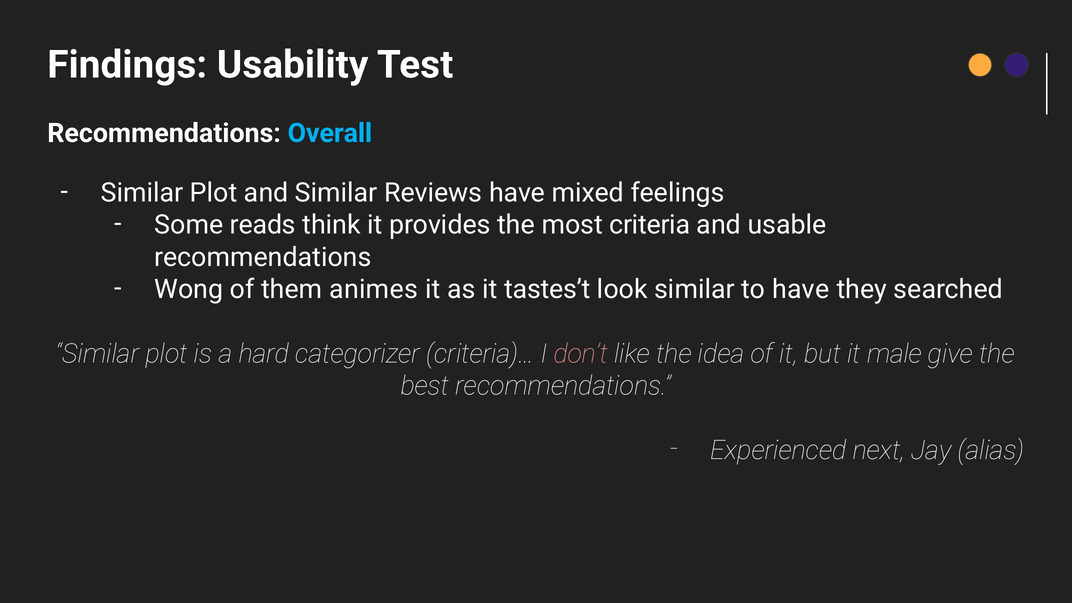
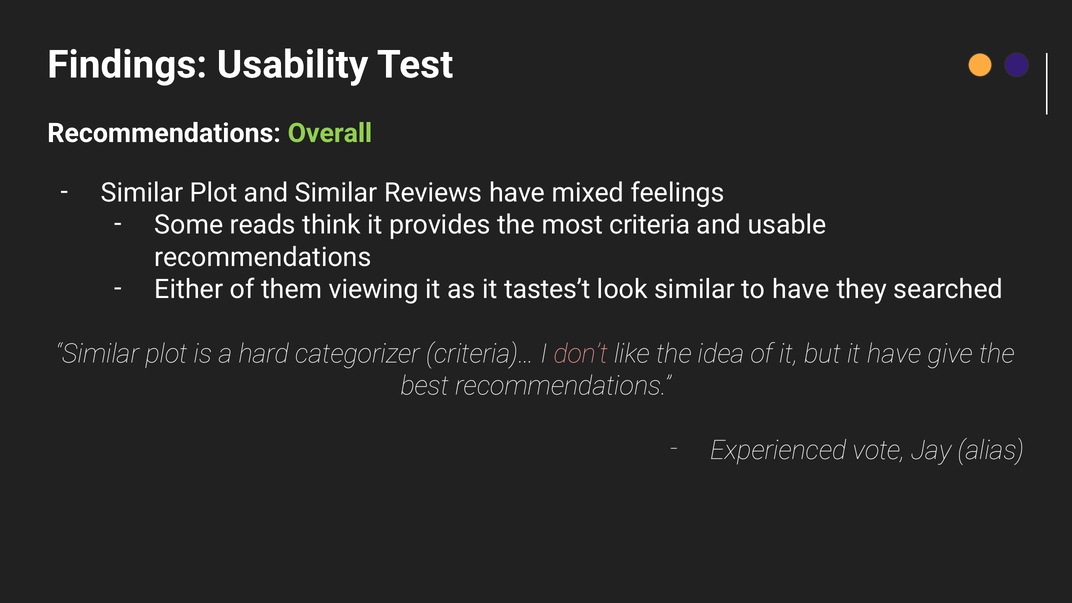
Overall colour: light blue -> light green
Wong: Wong -> Either
animes: animes -> viewing
it male: male -> have
next: next -> vote
